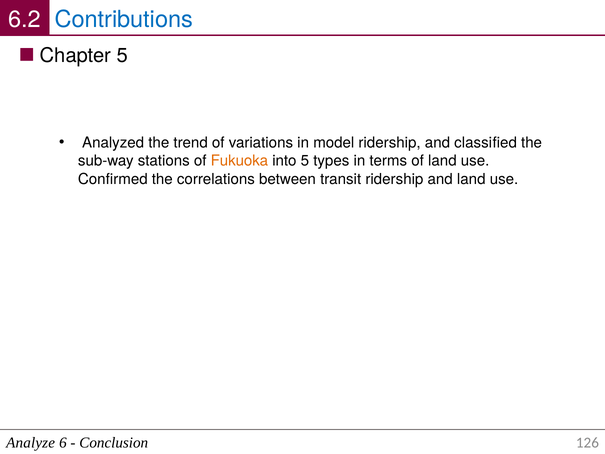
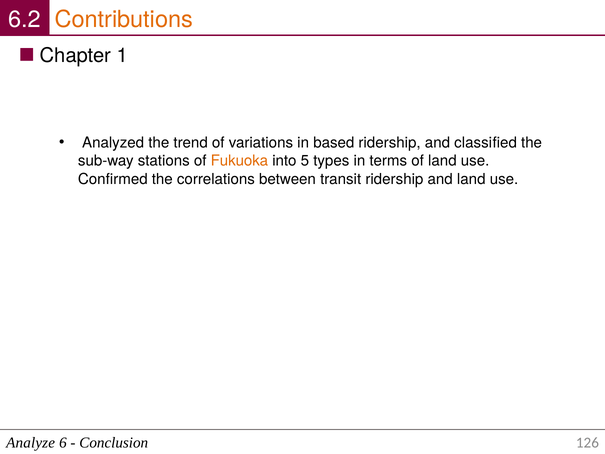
Contributions colour: blue -> orange
Chapter 5: 5 -> 1
model: model -> based
